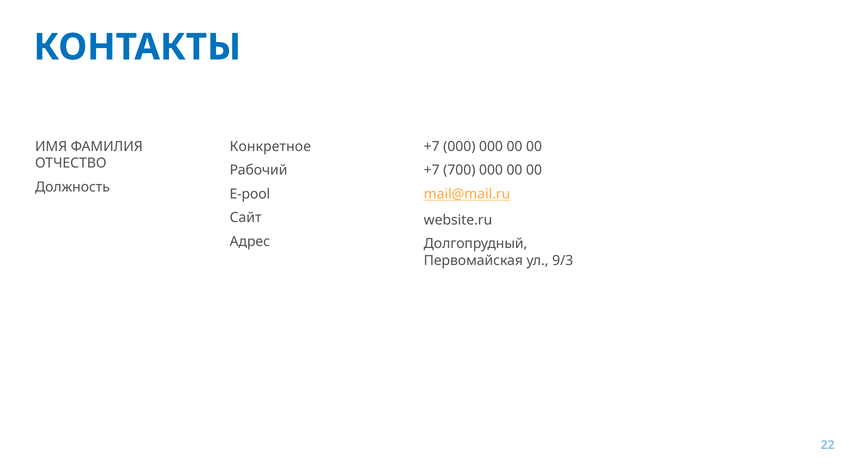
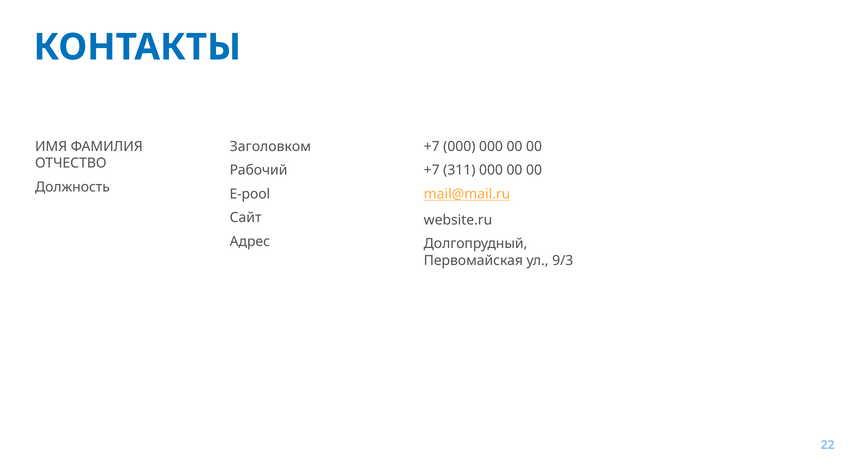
Конкретное: Конкретное -> Заголовком
700: 700 -> 311
